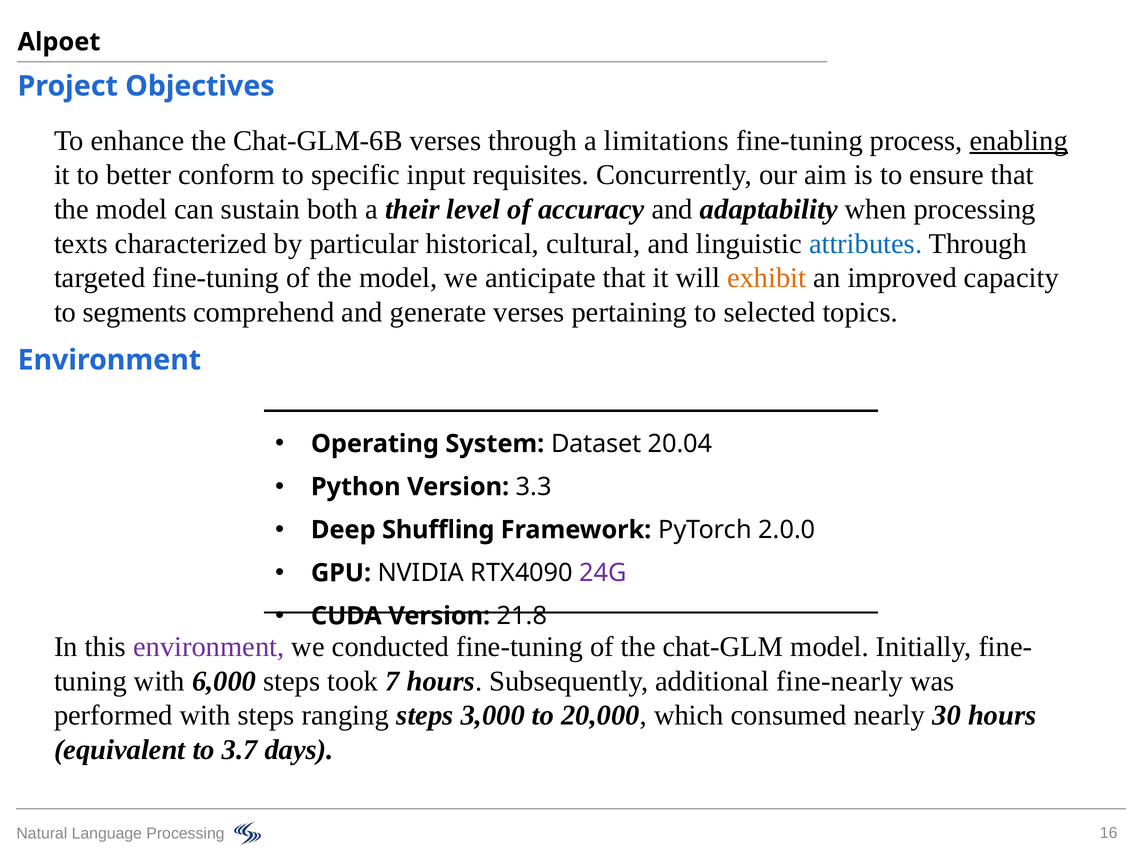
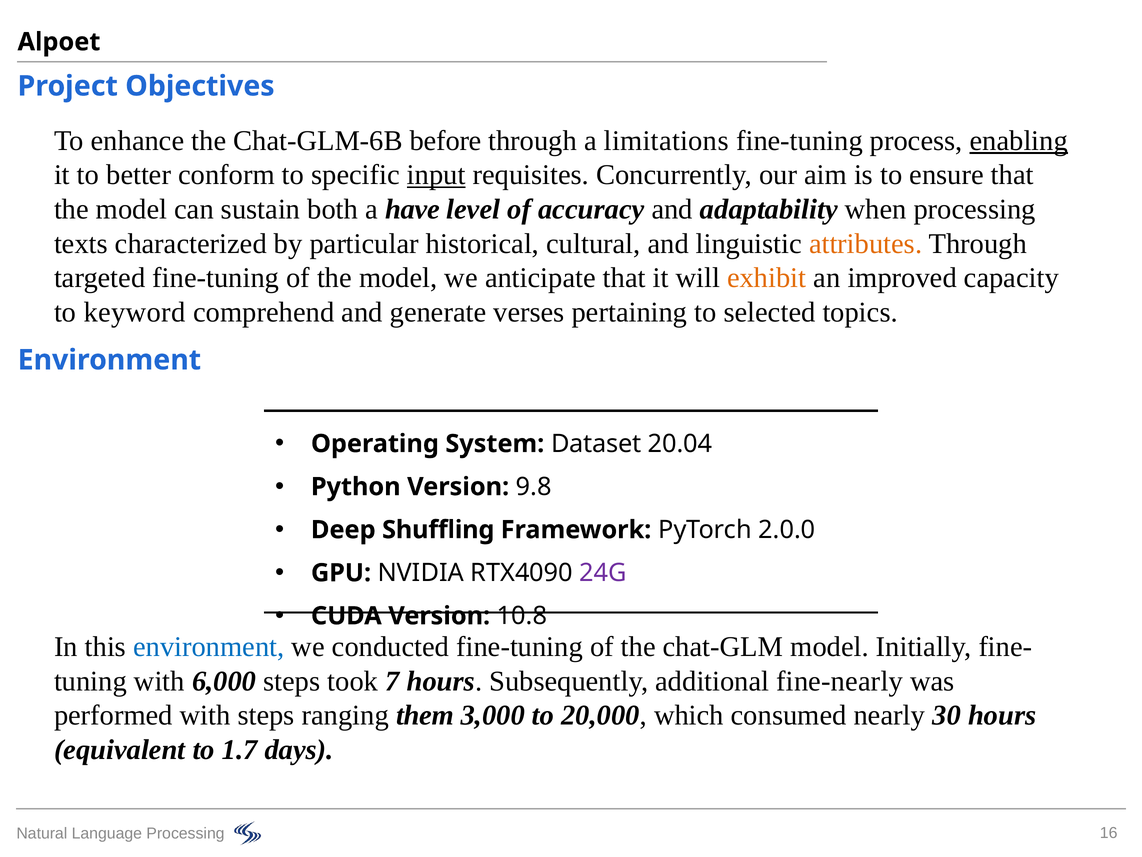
Chat-GLM-6B verses: verses -> before
input underline: none -> present
their: their -> have
attributes colour: blue -> orange
segments: segments -> keyword
3.3: 3.3 -> 9.8
21.8: 21.8 -> 10.8
environment at (209, 647) colour: purple -> blue
ranging steps: steps -> them
3.7: 3.7 -> 1.7
